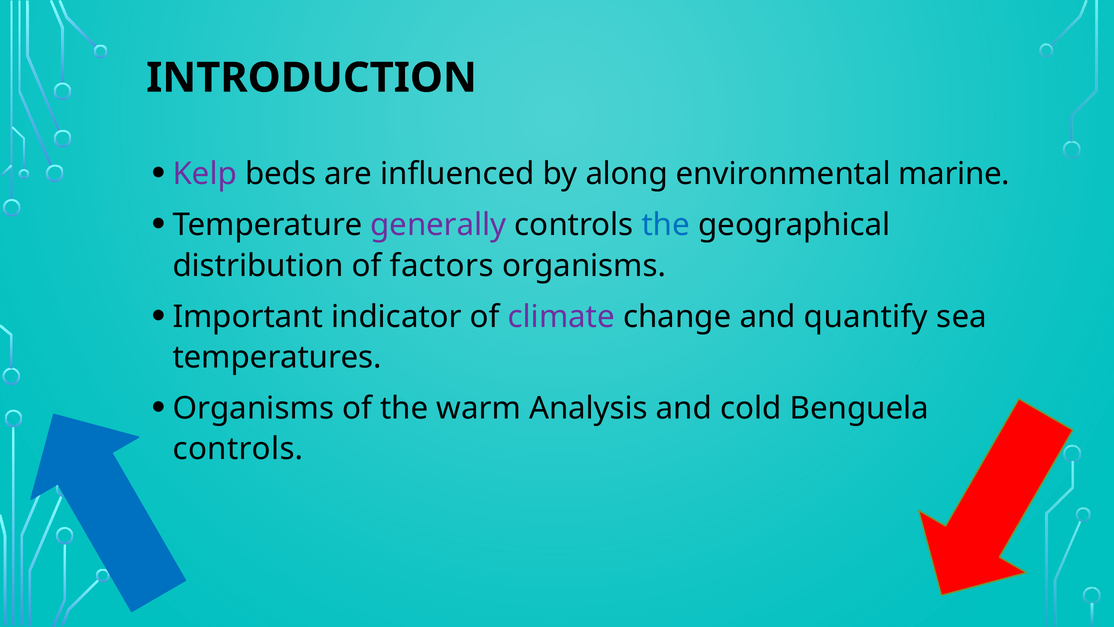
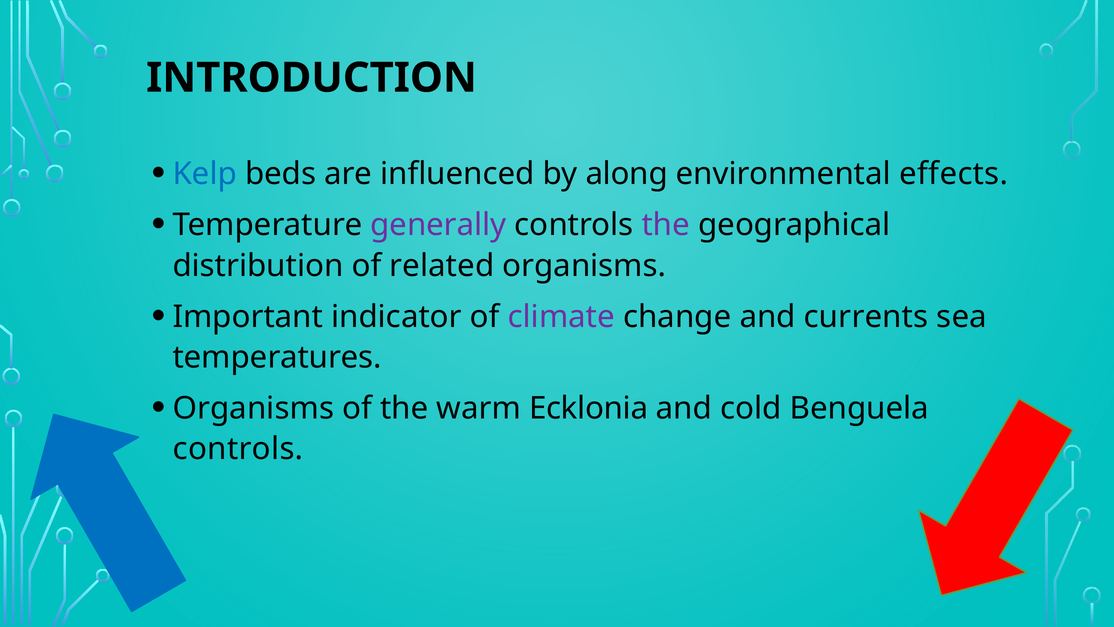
Kelp colour: purple -> blue
marine: marine -> effects
the at (666, 225) colour: blue -> purple
factors: factors -> related
quantify: quantify -> currents
Analysis: Analysis -> Ecklonia
